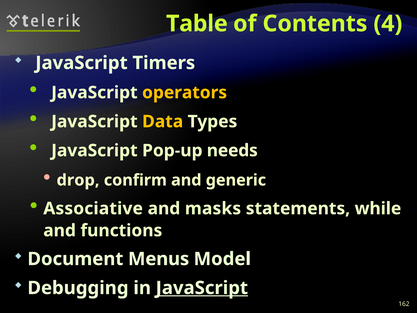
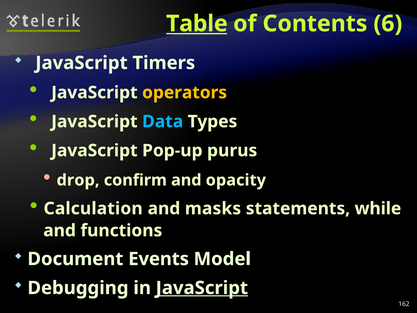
Table underline: none -> present
4: 4 -> 6
Data colour: yellow -> light blue
needs: needs -> purus
generic: generic -> opacity
Associative: Associative -> Calculation
Menus: Menus -> Events
